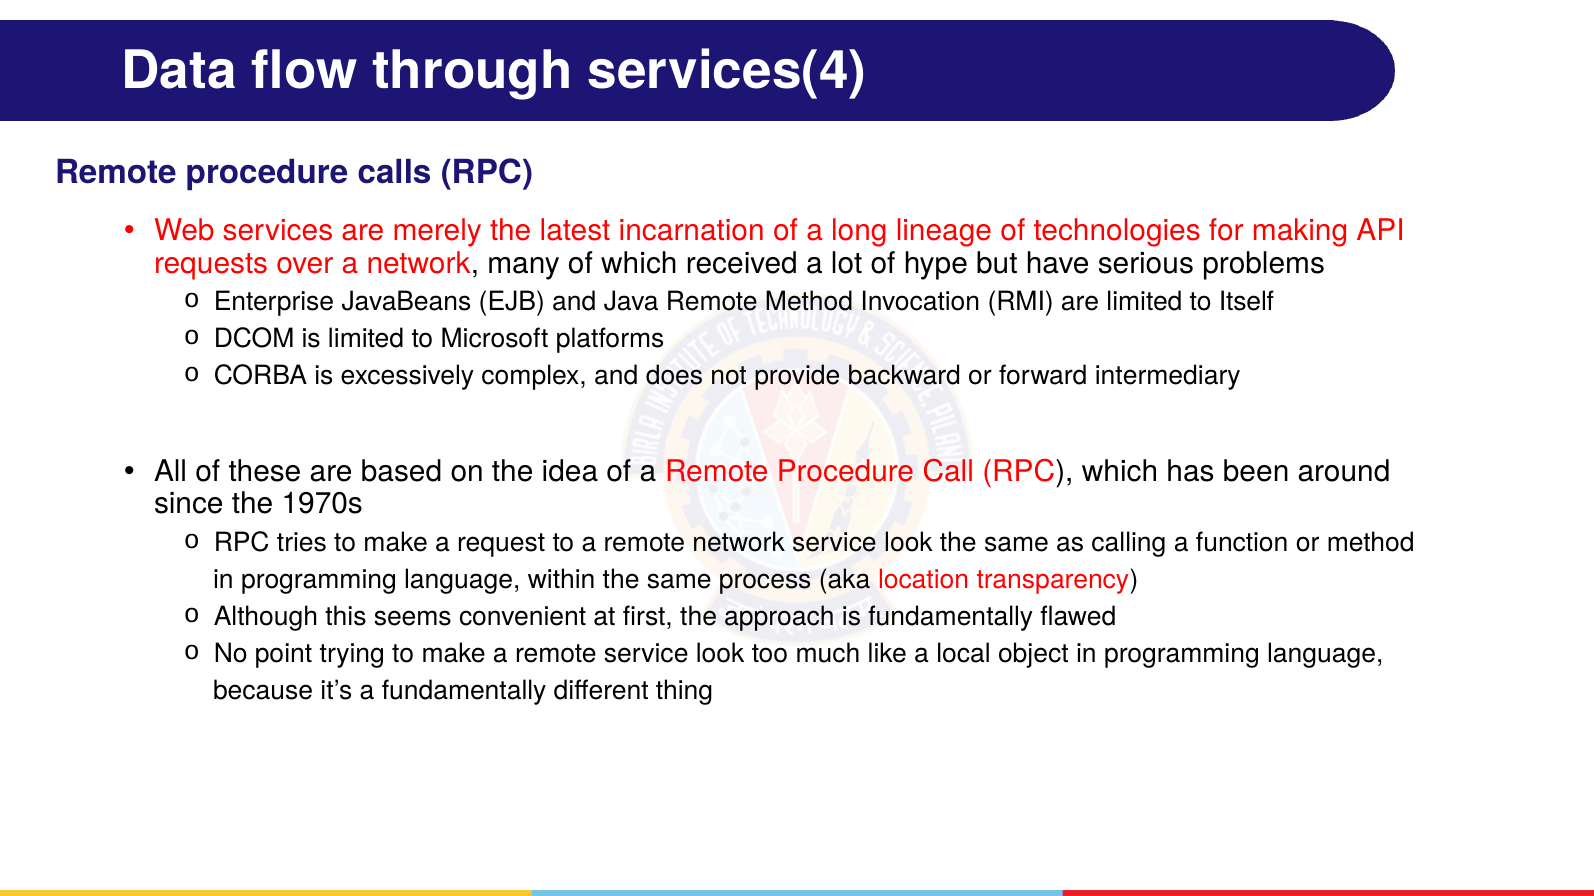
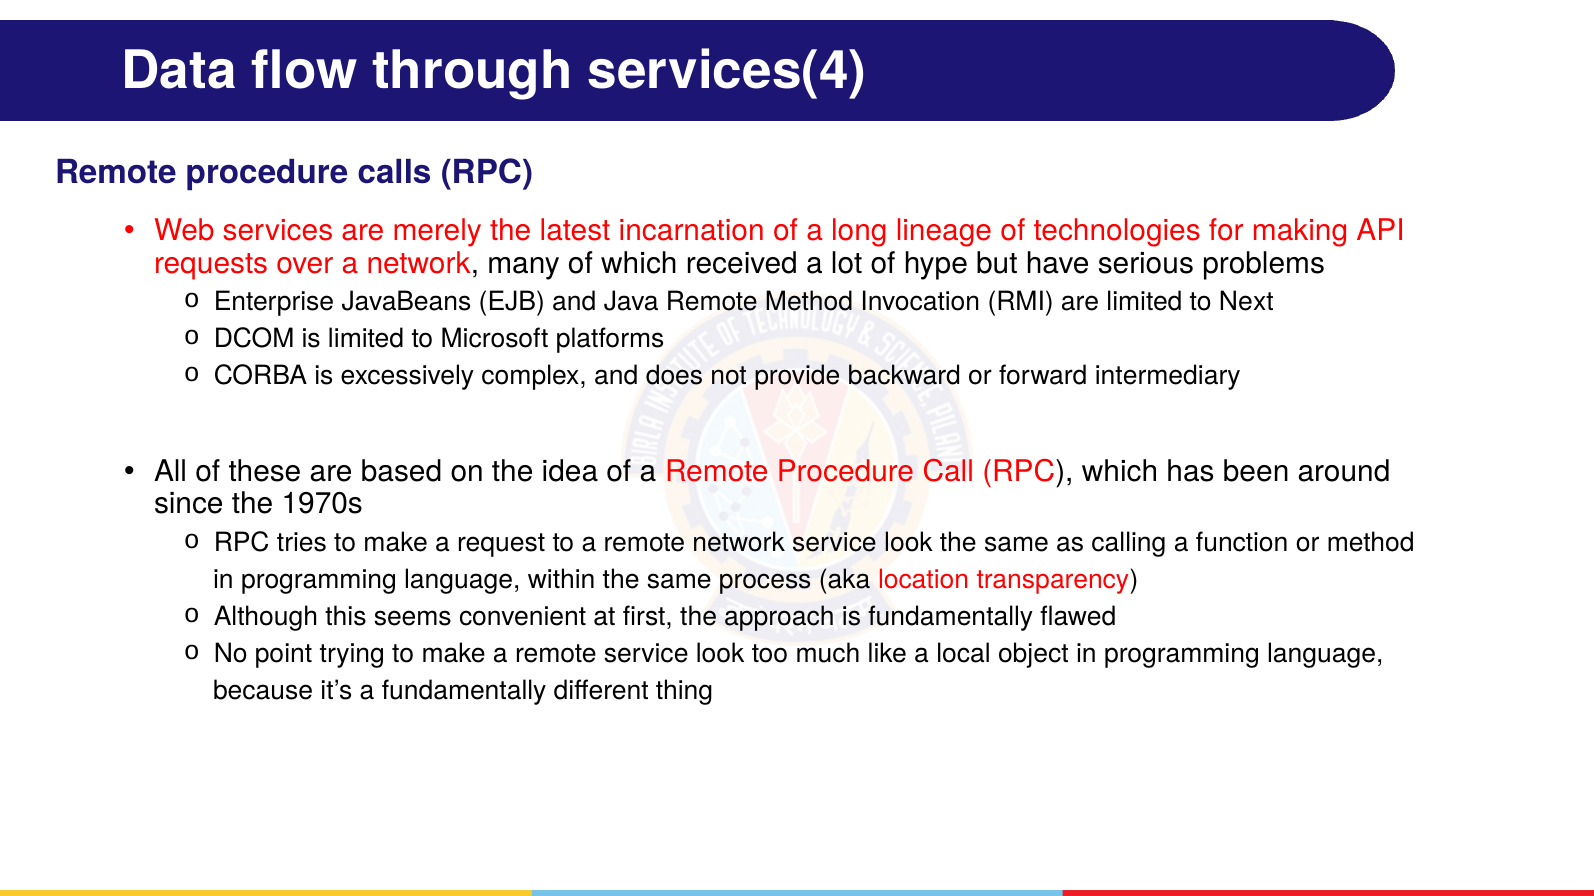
Itself: Itself -> Next
